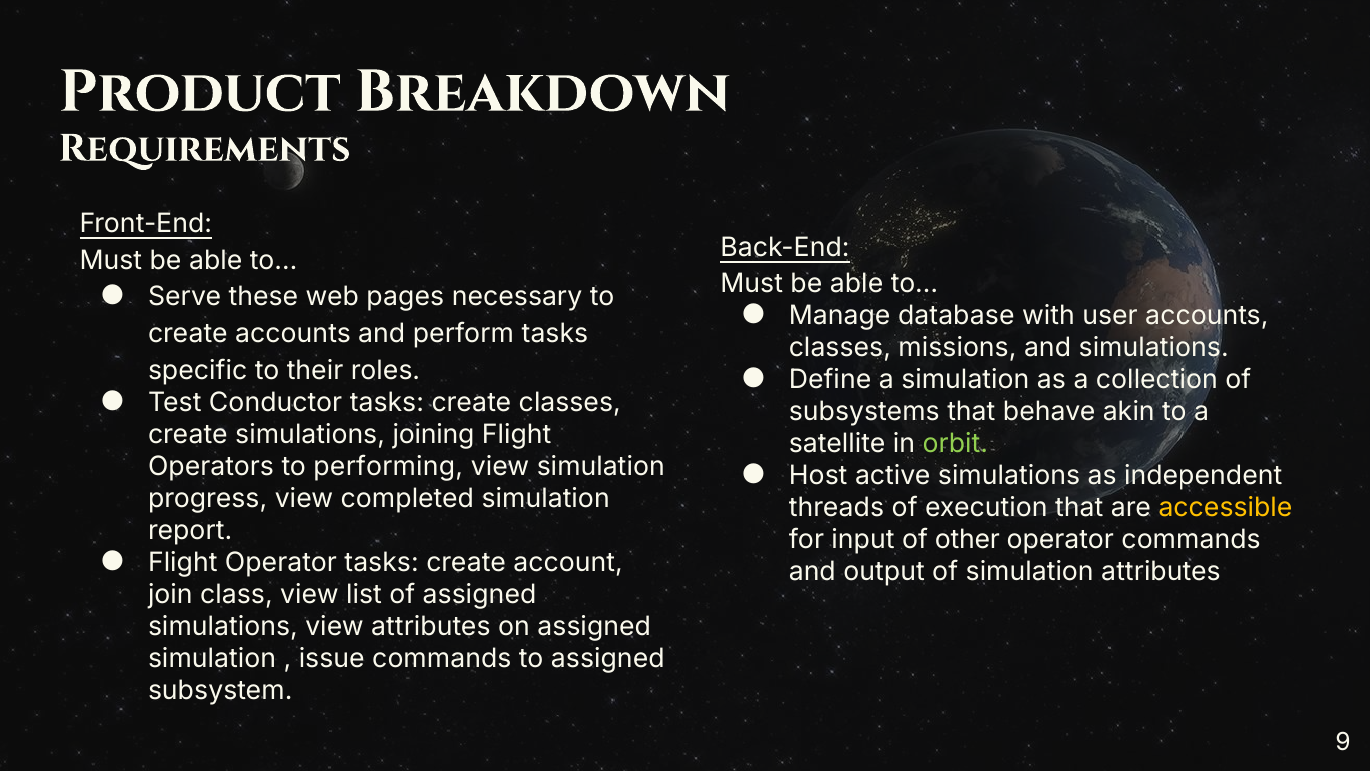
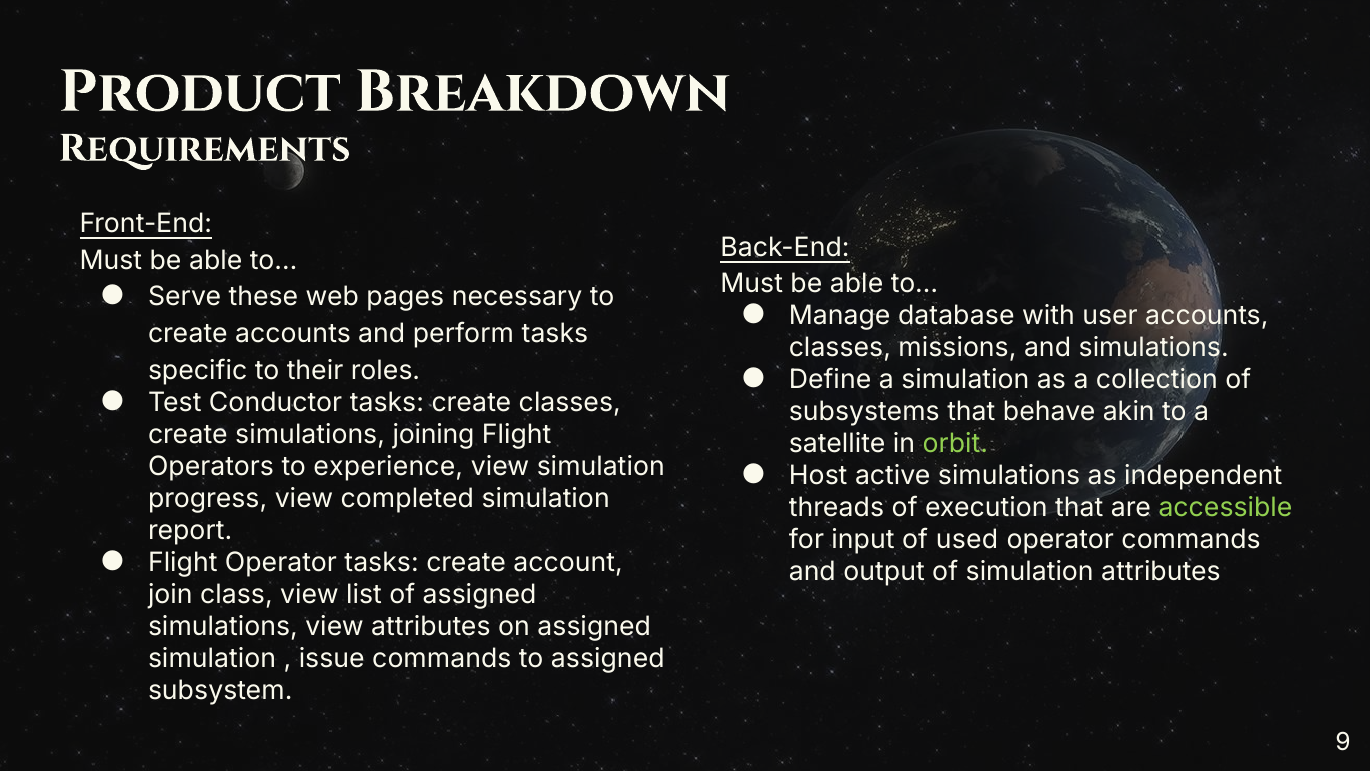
performing: performing -> experience
accessible colour: yellow -> light green
other: other -> used
